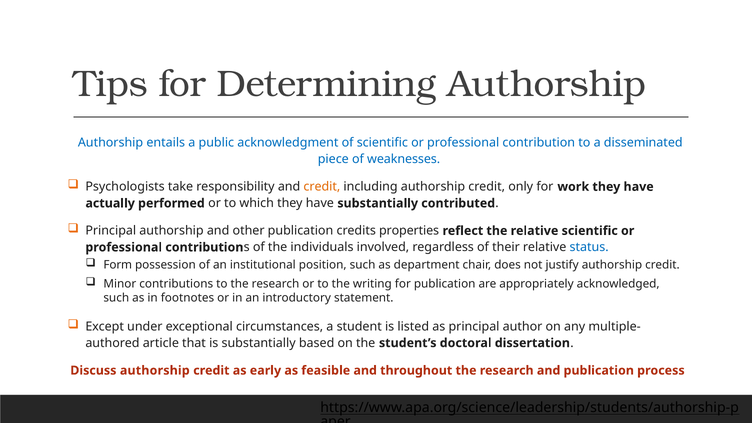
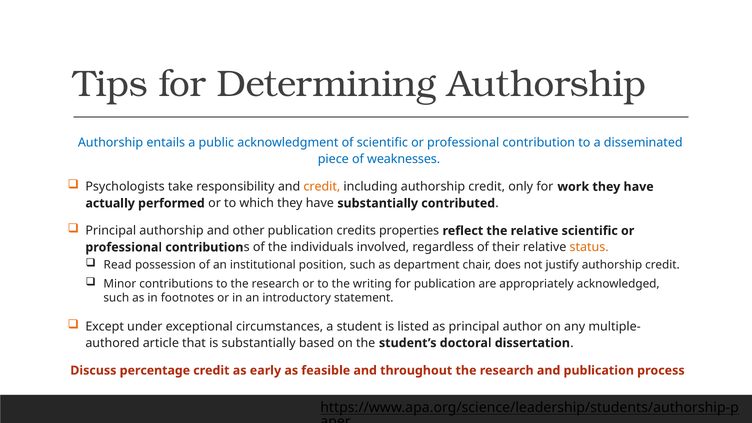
status colour: blue -> orange
Form: Form -> Read
Discuss authorship: authorship -> percentage
